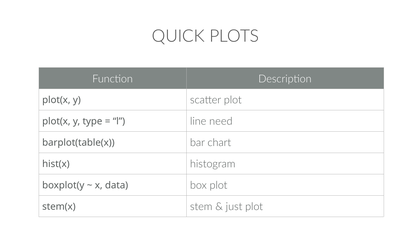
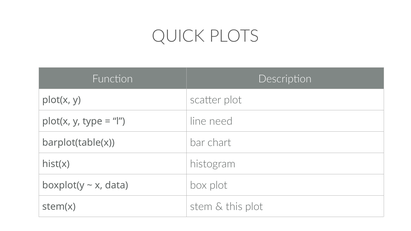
just: just -> this
